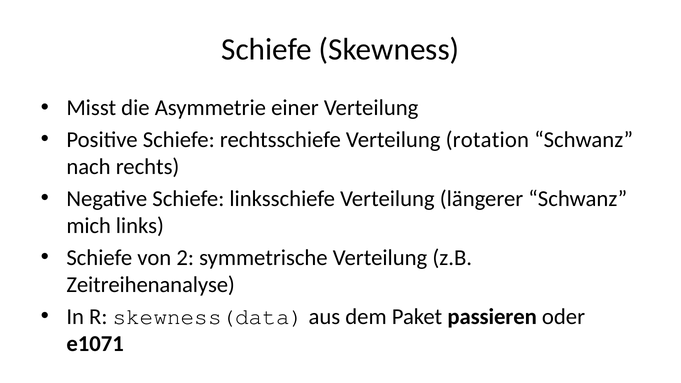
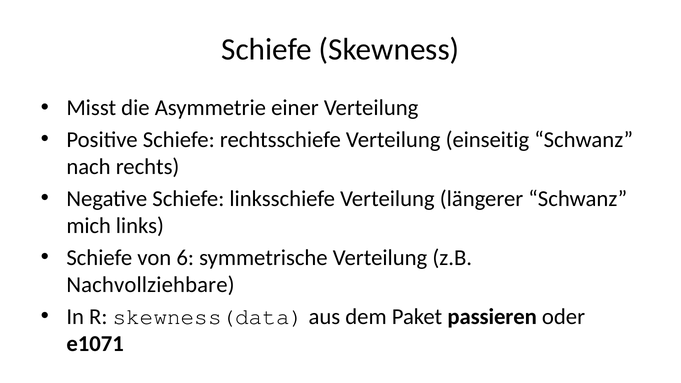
rotation: rotation -> einseitig
2: 2 -> 6
Zeitreihenanalyse: Zeitreihenanalyse -> Nachvollziehbare
